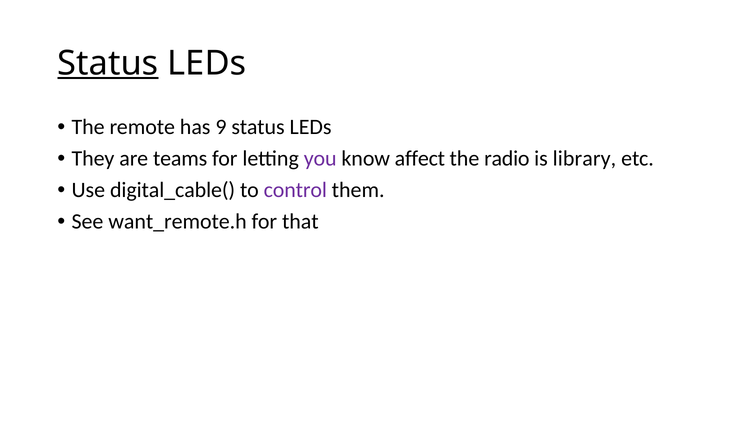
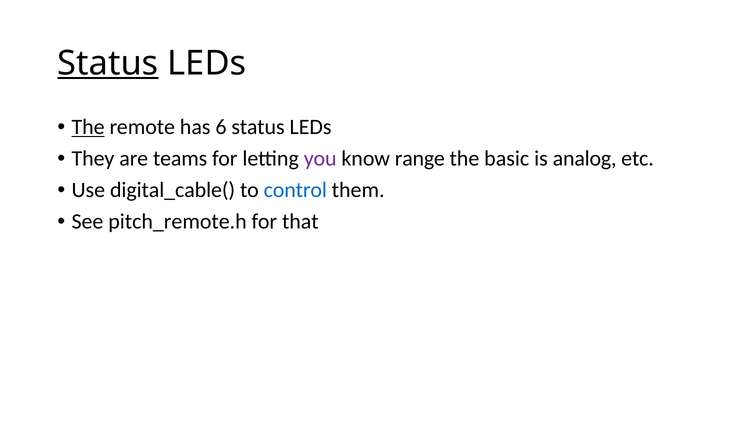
The at (88, 127) underline: none -> present
9: 9 -> 6
affect: affect -> range
radio: radio -> basic
library: library -> analog
control colour: purple -> blue
want_remote.h: want_remote.h -> pitch_remote.h
